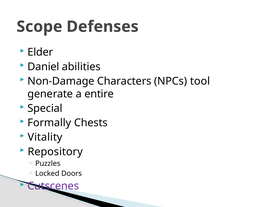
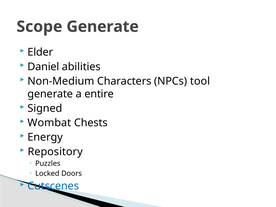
Scope Defenses: Defenses -> Generate
Non-Damage: Non-Damage -> Non-Medium
Special: Special -> Signed
Formally: Formally -> Wombat
Vitality: Vitality -> Energy
Cutscenes colour: purple -> blue
